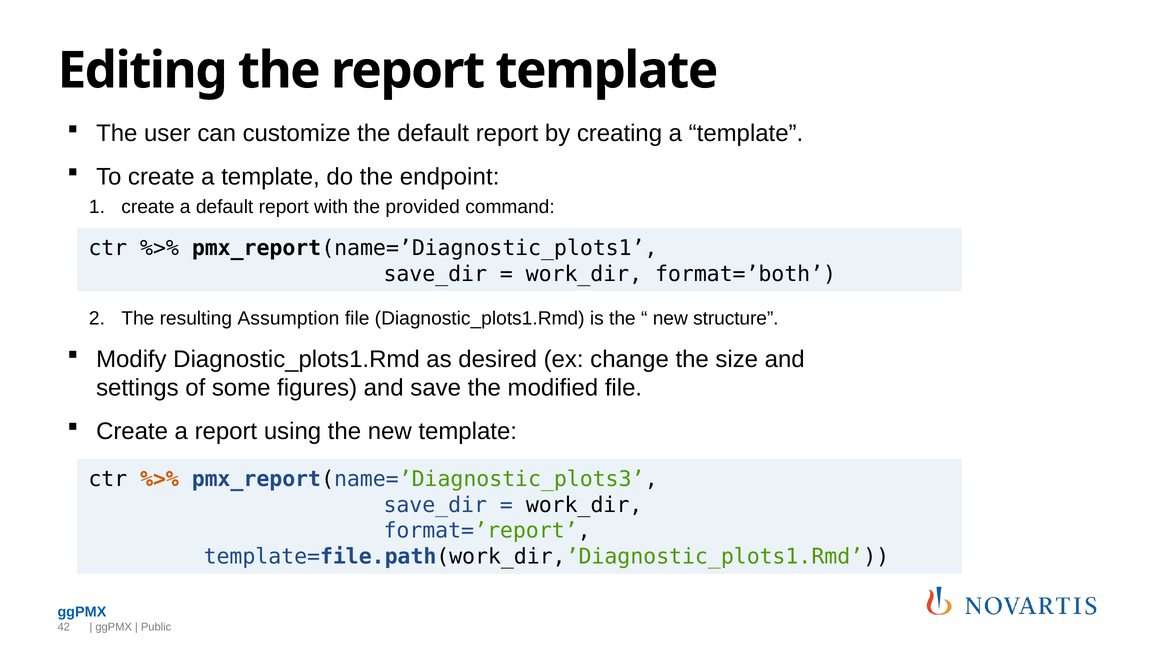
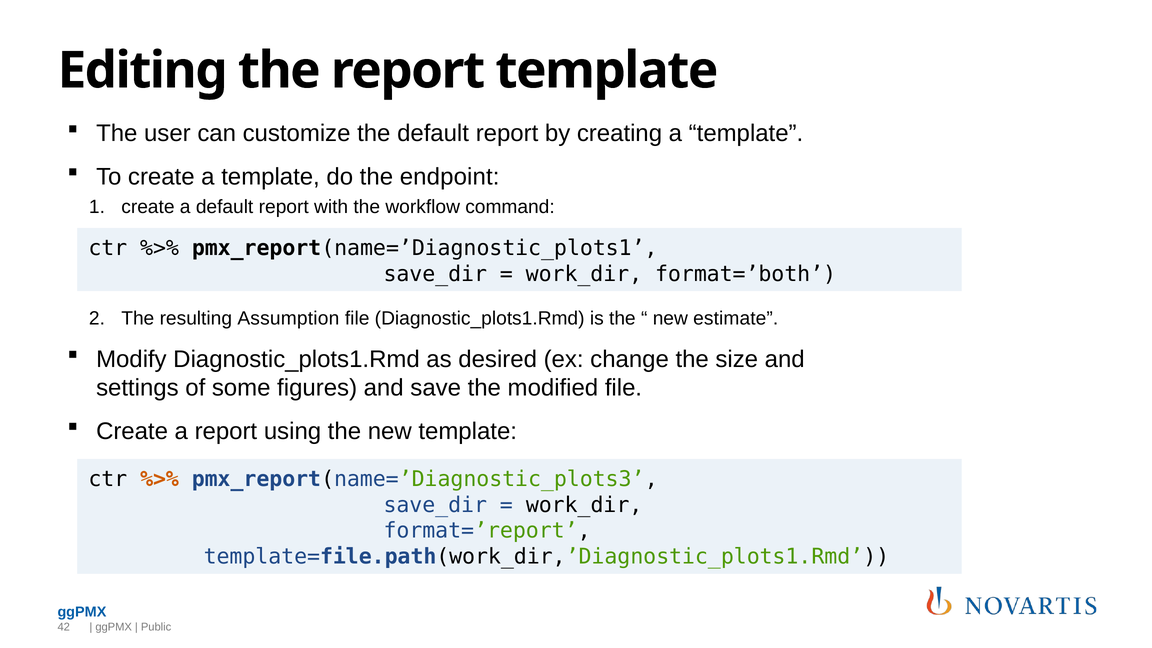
provided: provided -> workflow
structure: structure -> estimate
